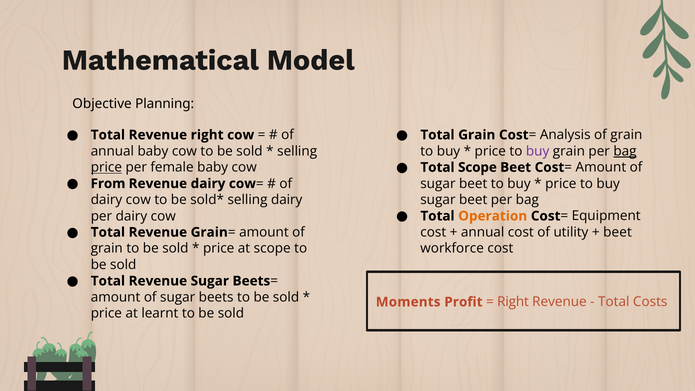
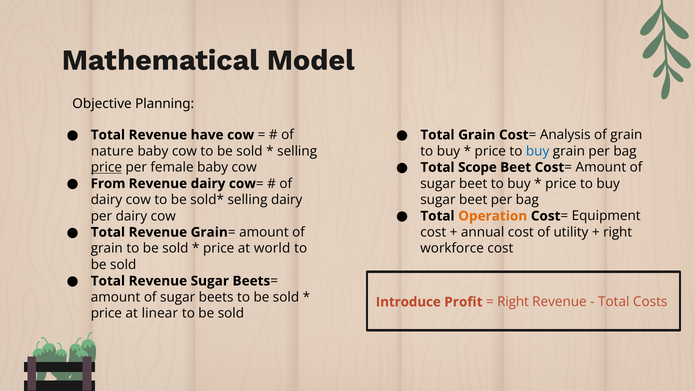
Revenue right: right -> have
annual at (112, 151): annual -> nature
buy at (538, 151) colour: purple -> blue
bag at (625, 151) underline: present -> none
beet at (618, 232): beet -> right
at scope: scope -> world
Moments: Moments -> Introduce
learnt: learnt -> linear
